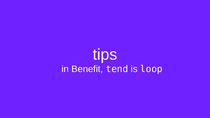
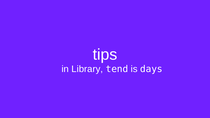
Benefit: Benefit -> Library
loop: loop -> days
